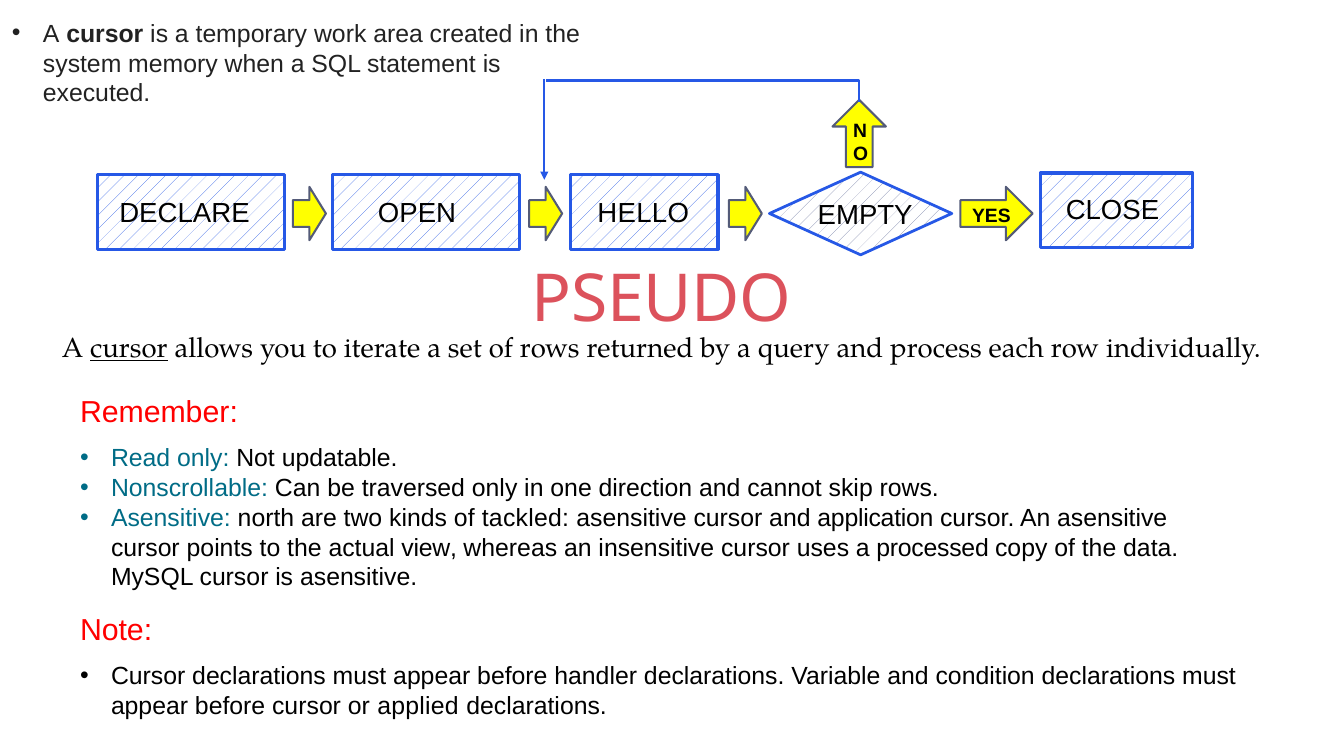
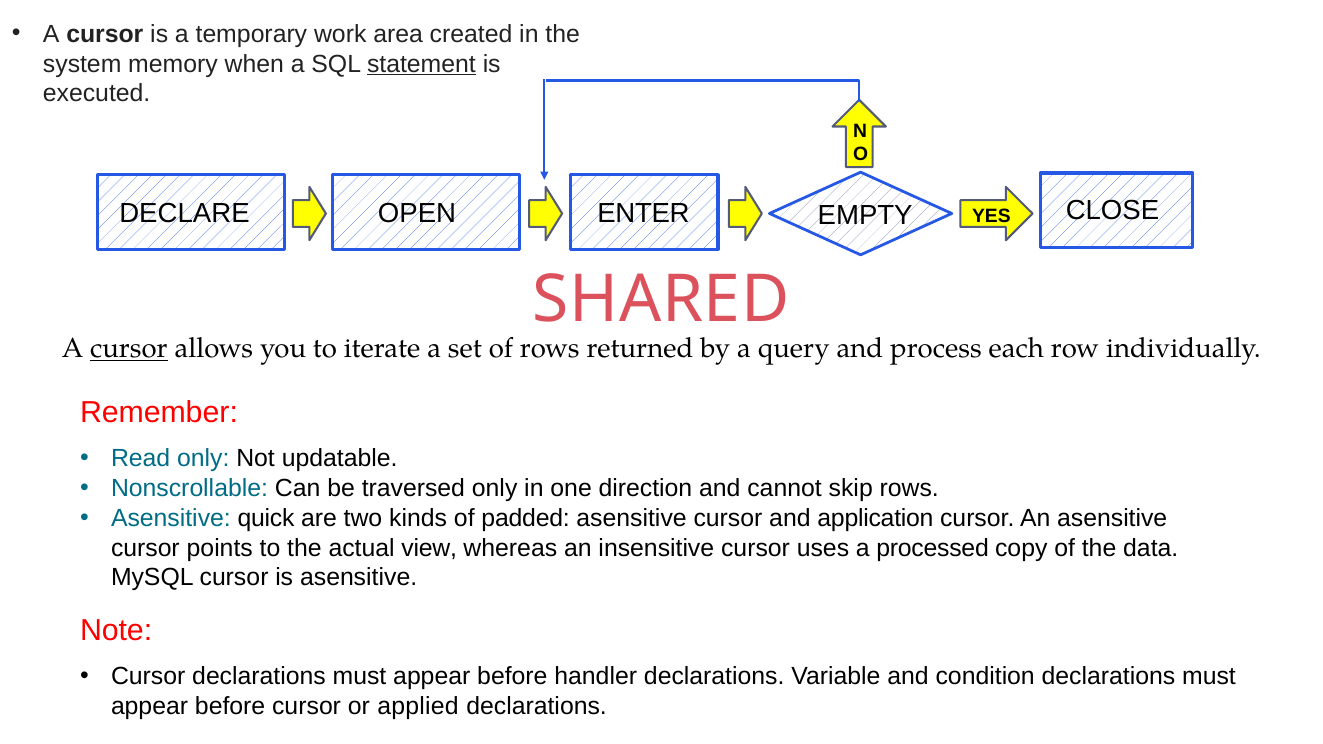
statement underline: none -> present
HELLO: HELLO -> ENTER
PSEUDO: PSEUDO -> SHARED
north: north -> quick
tackled: tackled -> padded
